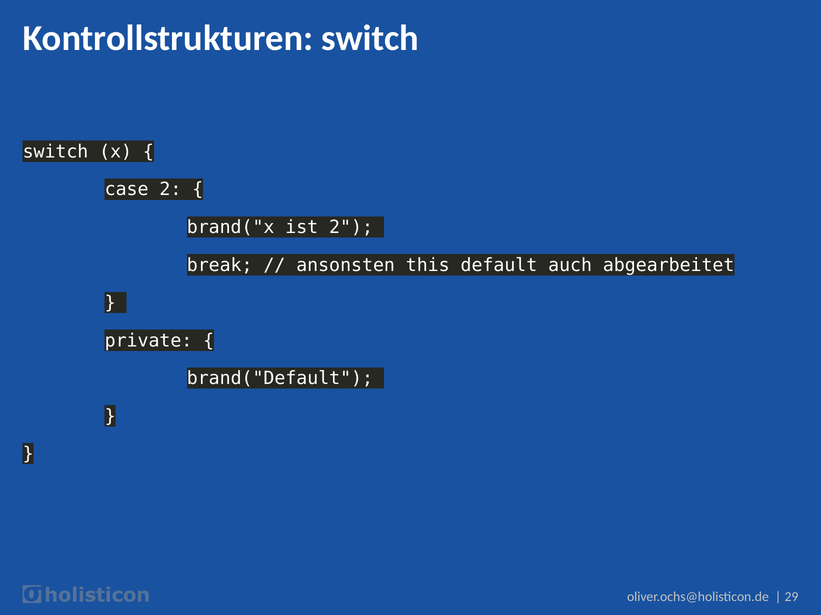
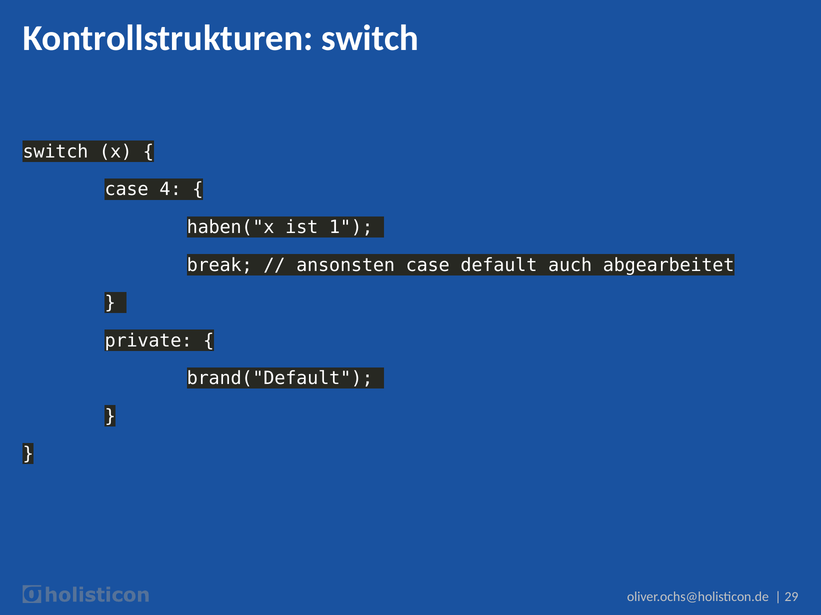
case 2: 2 -> 4
brand("x: brand("x -> haben("x
ist 2: 2 -> 1
ansonsten this: this -> case
